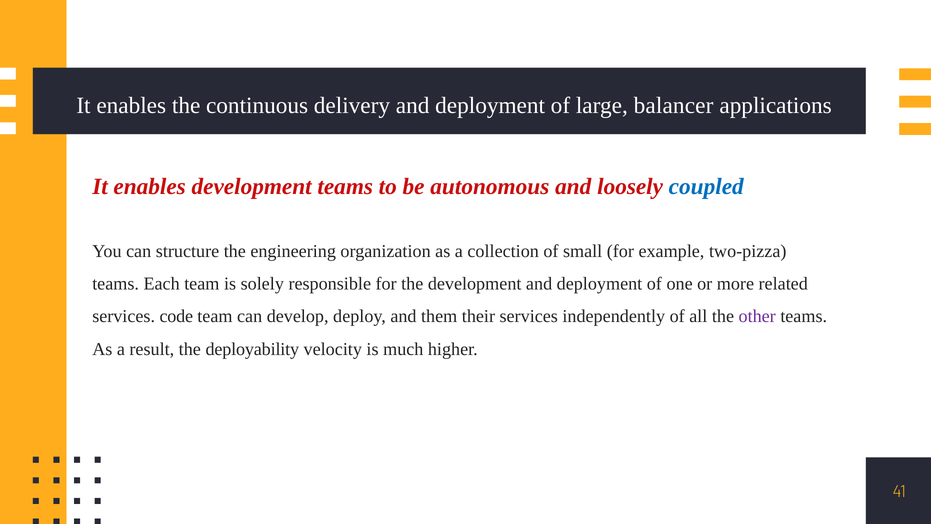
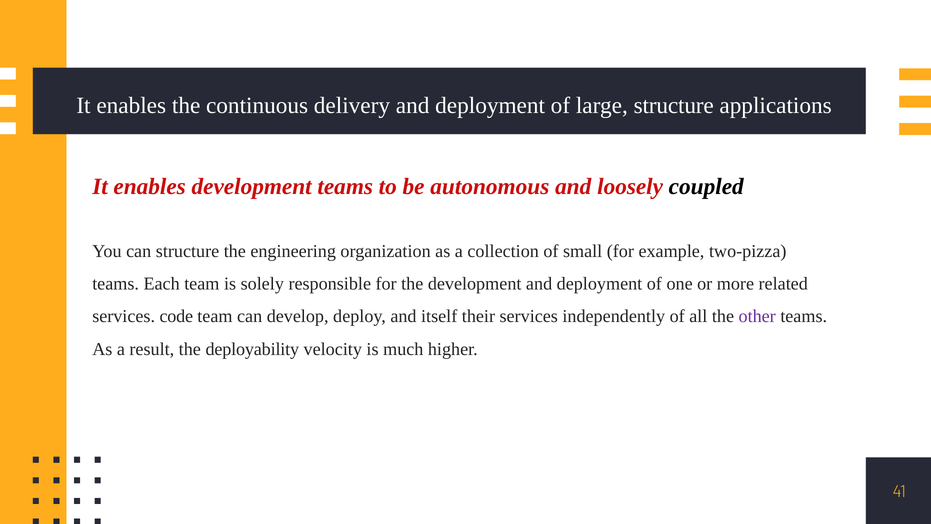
large balancer: balancer -> structure
coupled colour: blue -> black
them: them -> itself
